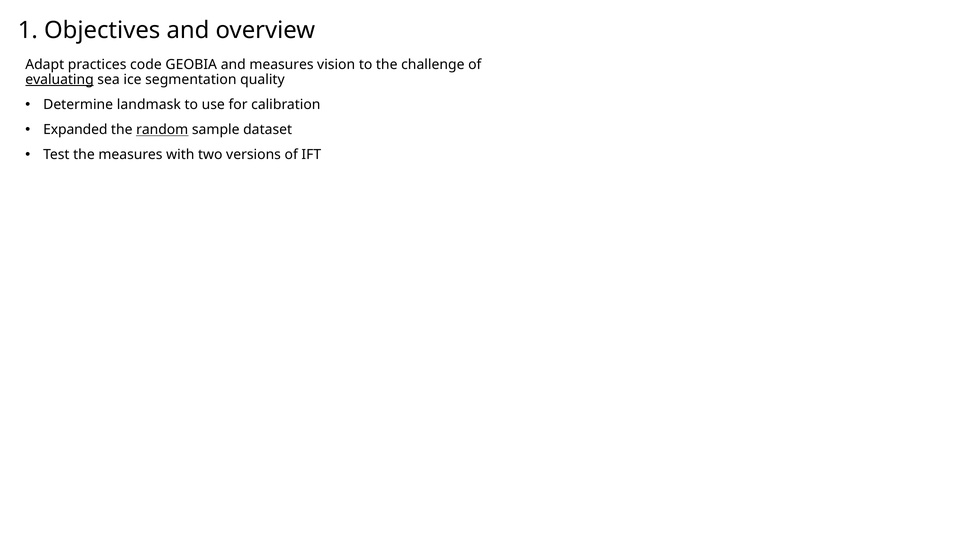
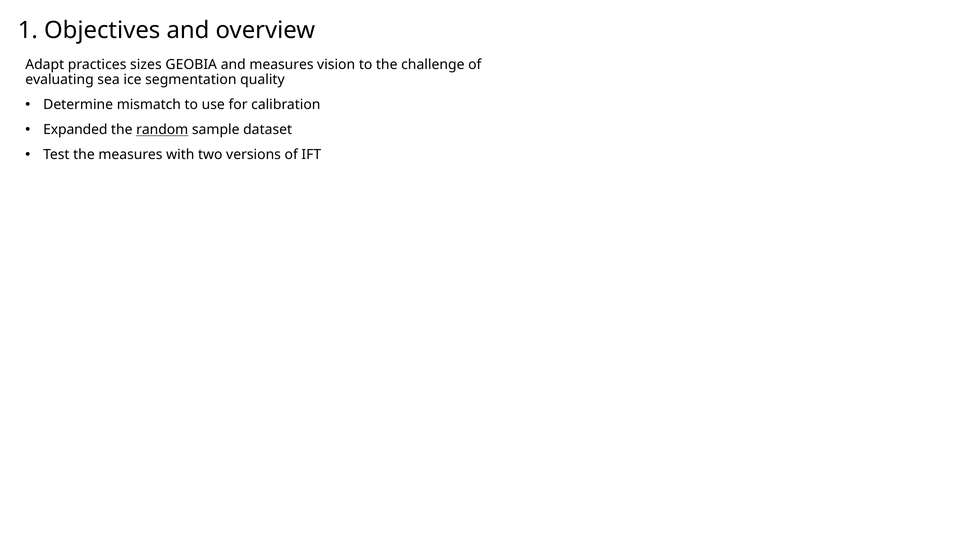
code: code -> sizes
evaluating underline: present -> none
landmask: landmask -> mismatch
